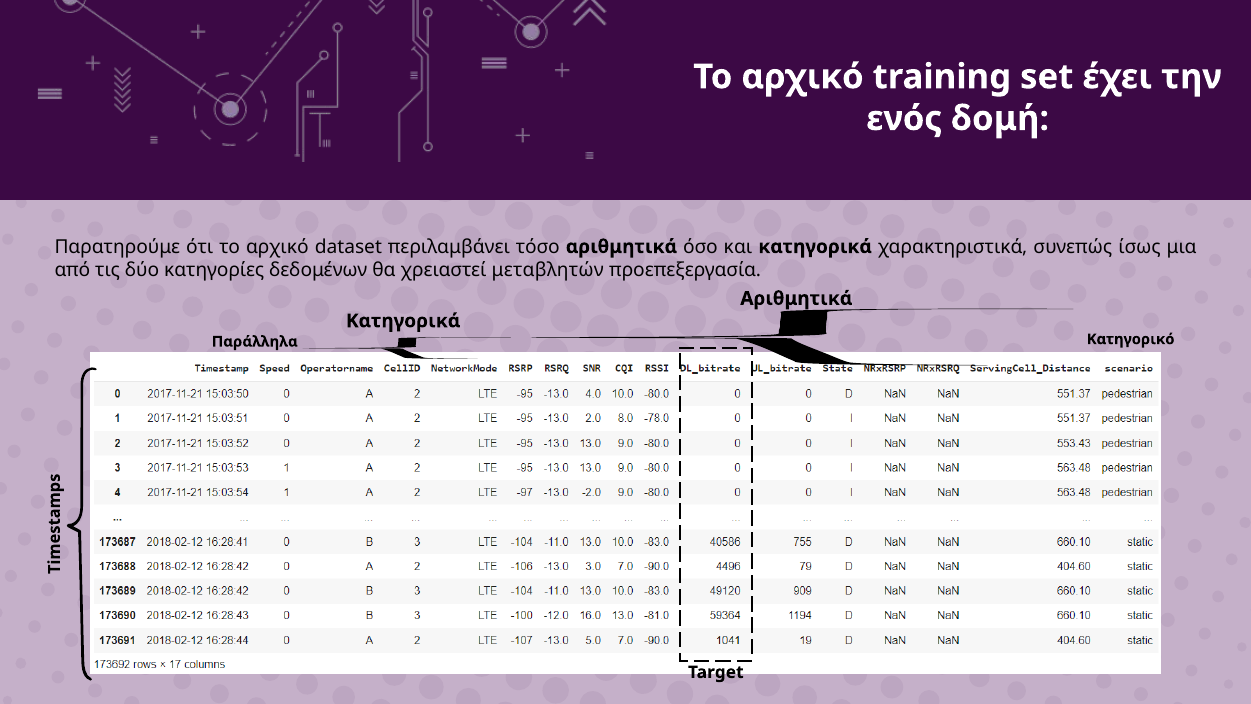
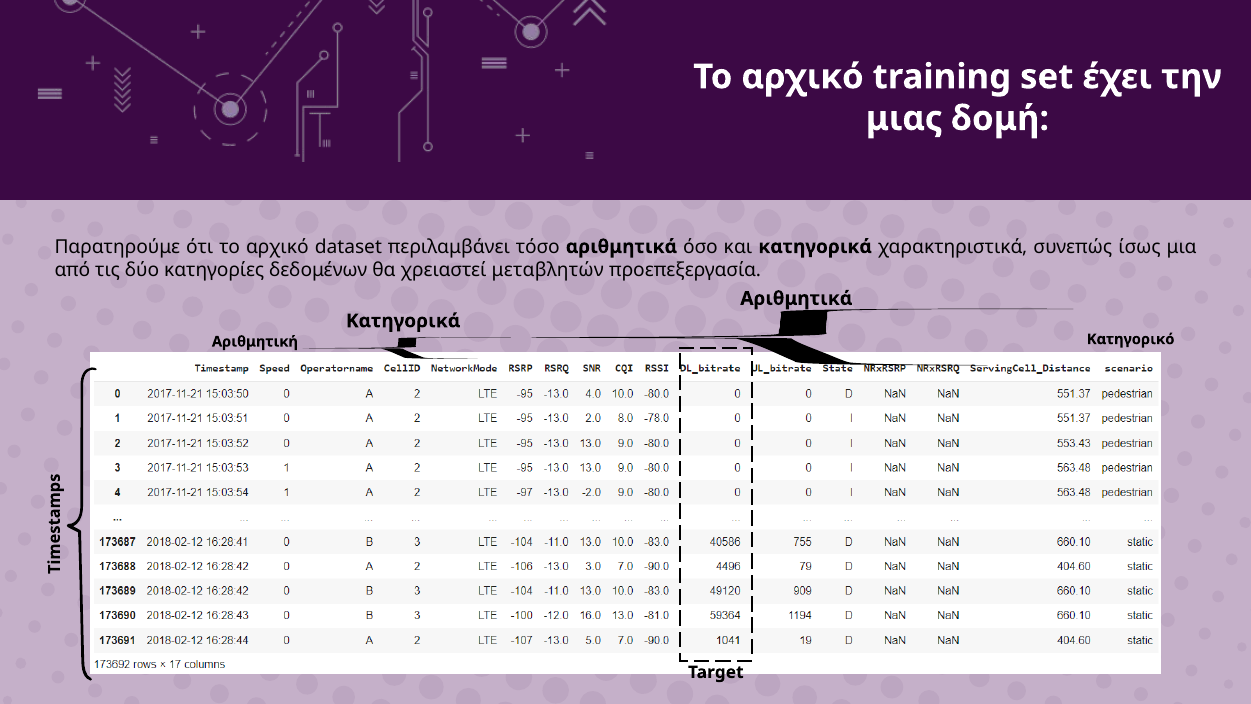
ενός: ενός -> μιας
Παράλληλα: Παράλληλα -> Αριθμητική
